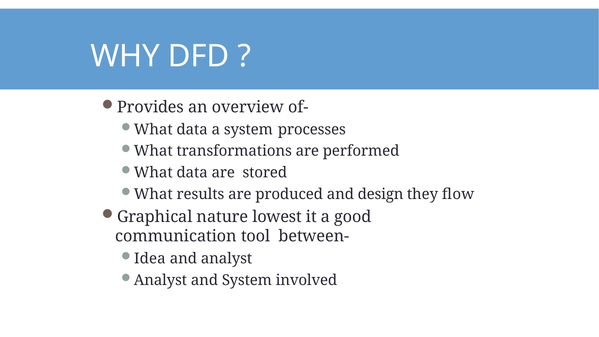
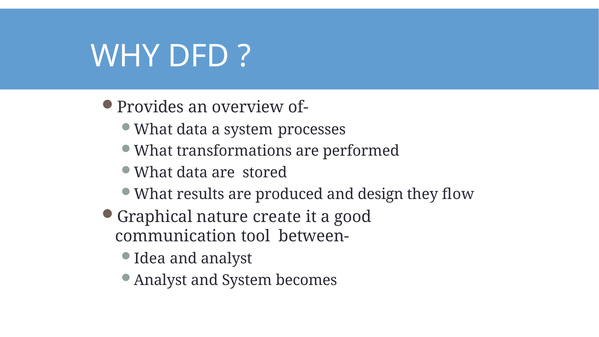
lowest: lowest -> create
involved: involved -> becomes
